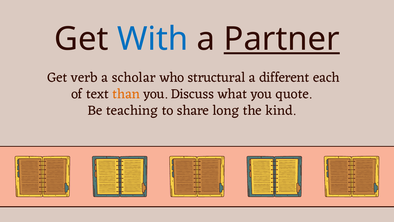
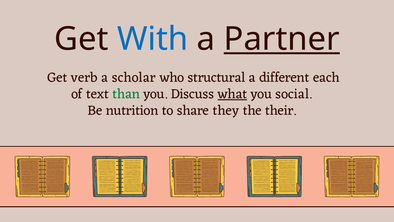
than colour: orange -> green
what underline: none -> present
quote: quote -> social
teaching: teaching -> nutrition
long: long -> they
kind: kind -> their
